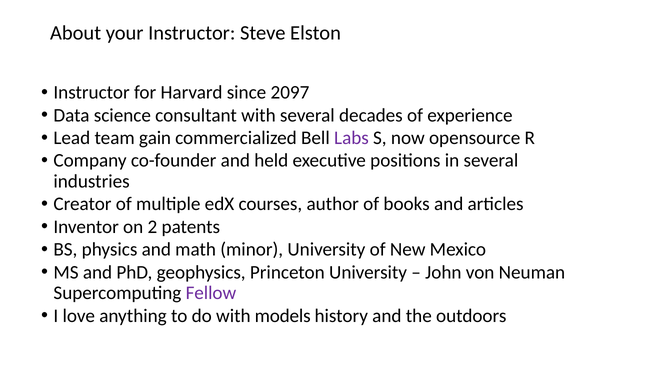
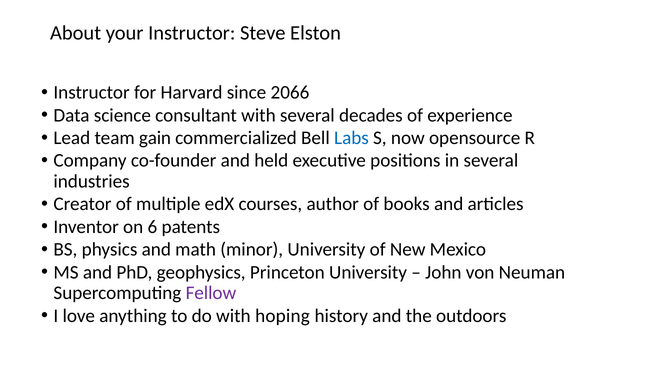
2097: 2097 -> 2066
Labs colour: purple -> blue
2: 2 -> 6
models: models -> hoping
